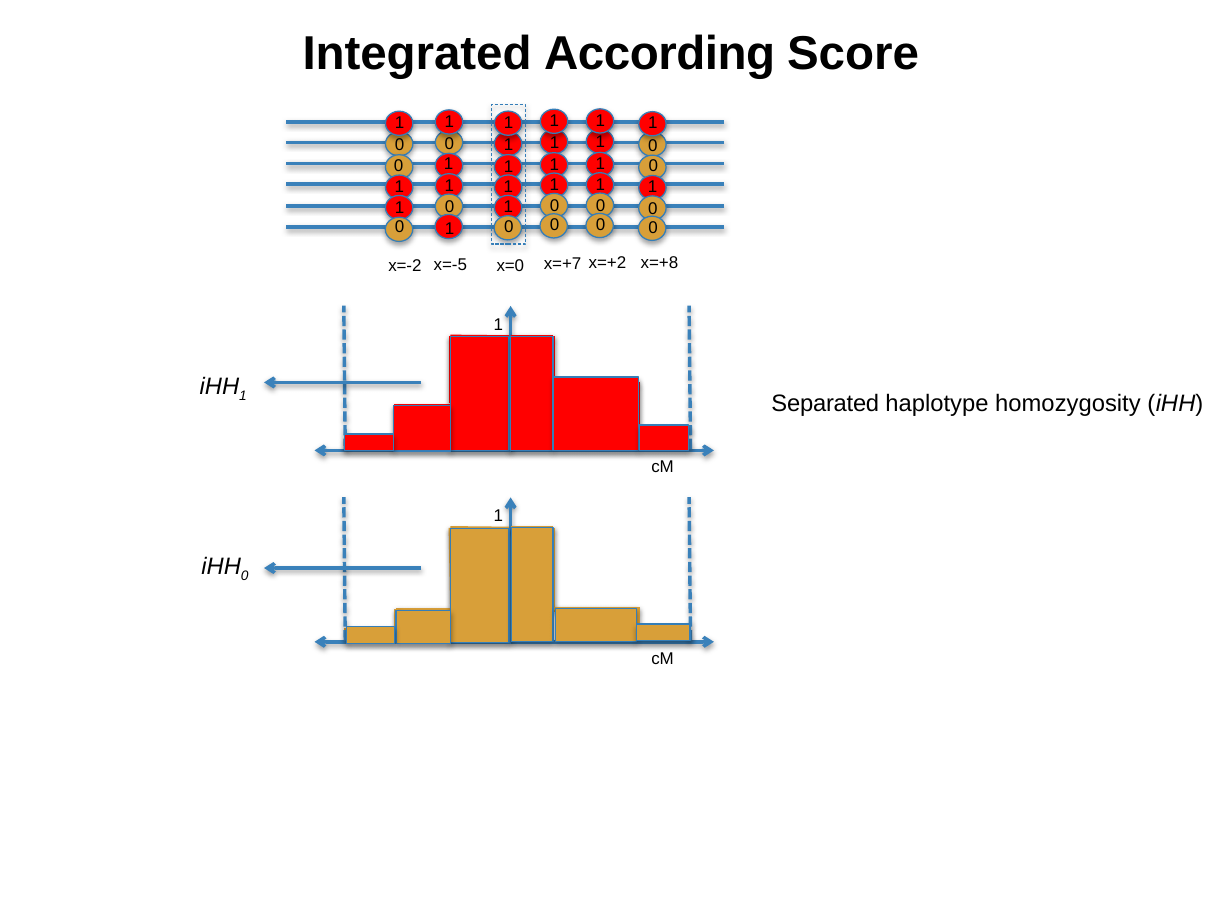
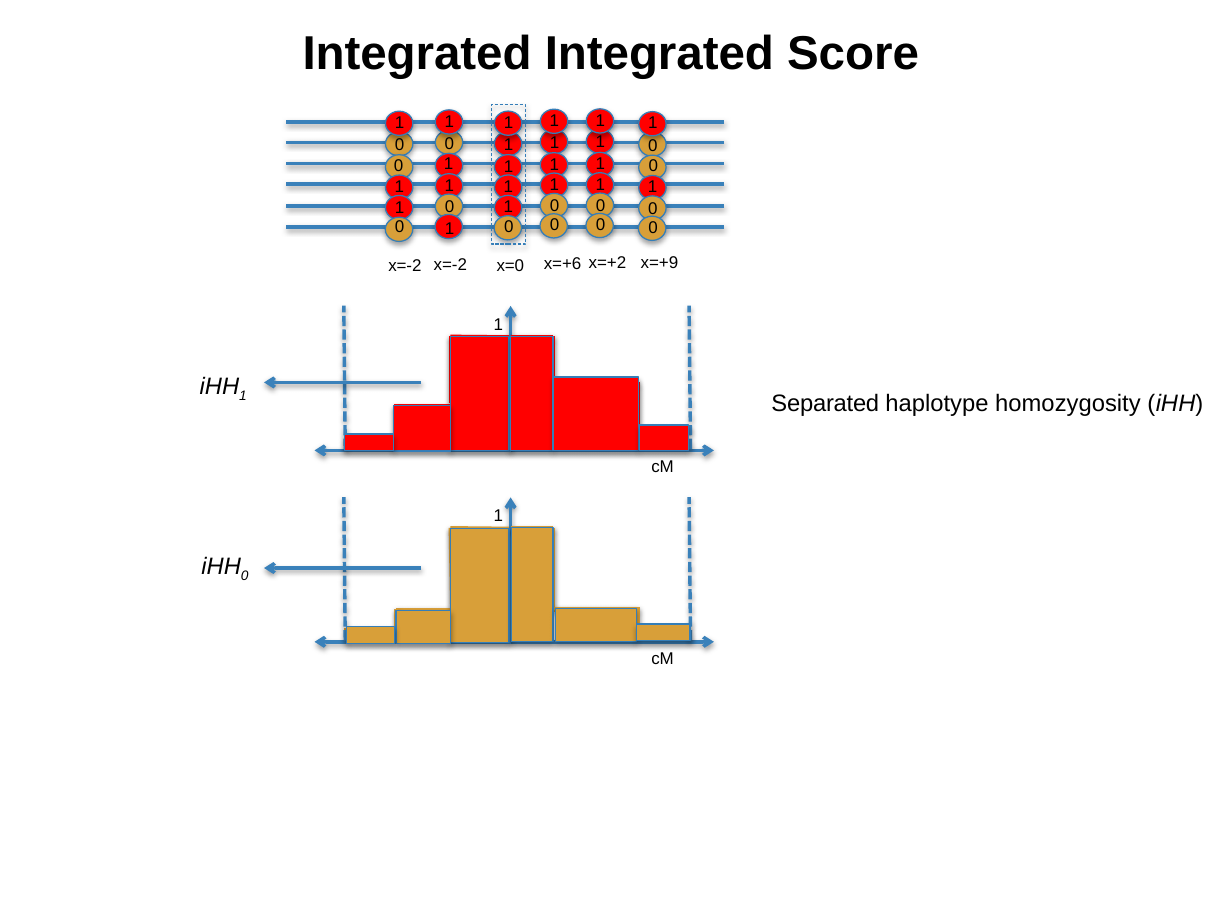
Integrated According: According -> Integrated
x=-5 at (450, 265): x=-5 -> x=-2
x=+7: x=+7 -> x=+6
x=+8: x=+8 -> x=+9
